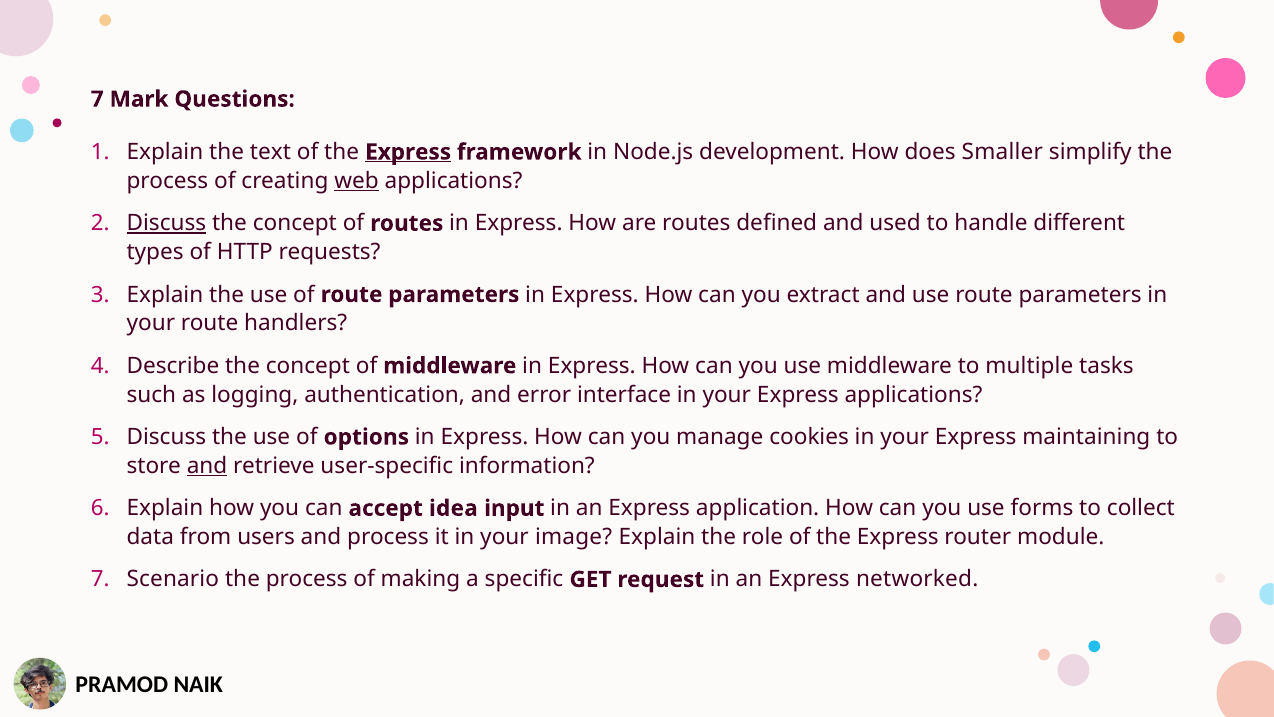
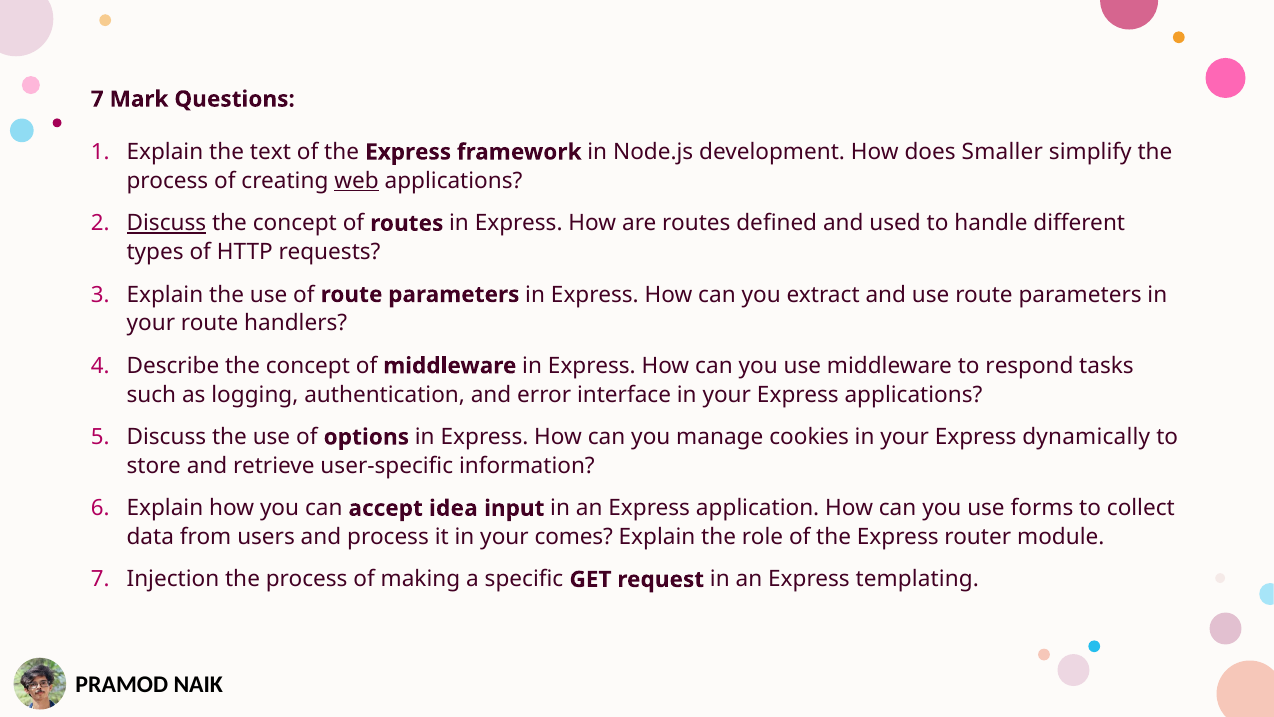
Express at (408, 152) underline: present -> none
multiple: multiple -> respond
maintaining: maintaining -> dynamically
and at (207, 466) underline: present -> none
image: image -> comes
Scenario: Scenario -> Injection
networked: networked -> templating
